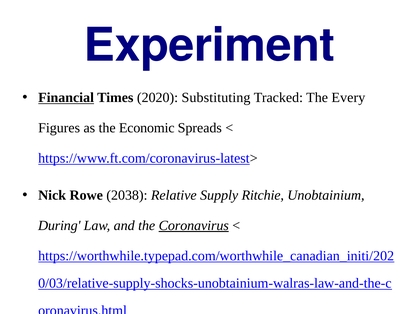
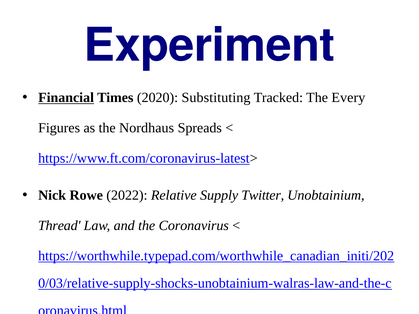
Economic: Economic -> Nordhaus
2038: 2038 -> 2022
Ritchie: Ritchie -> Twitter
During: During -> Thread
Coronavirus at (194, 226) underline: present -> none
